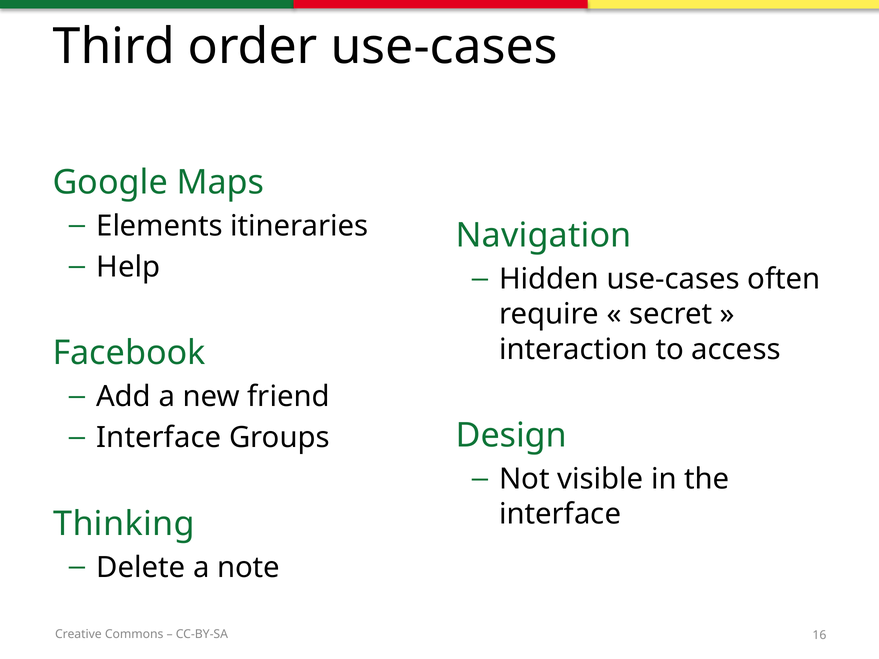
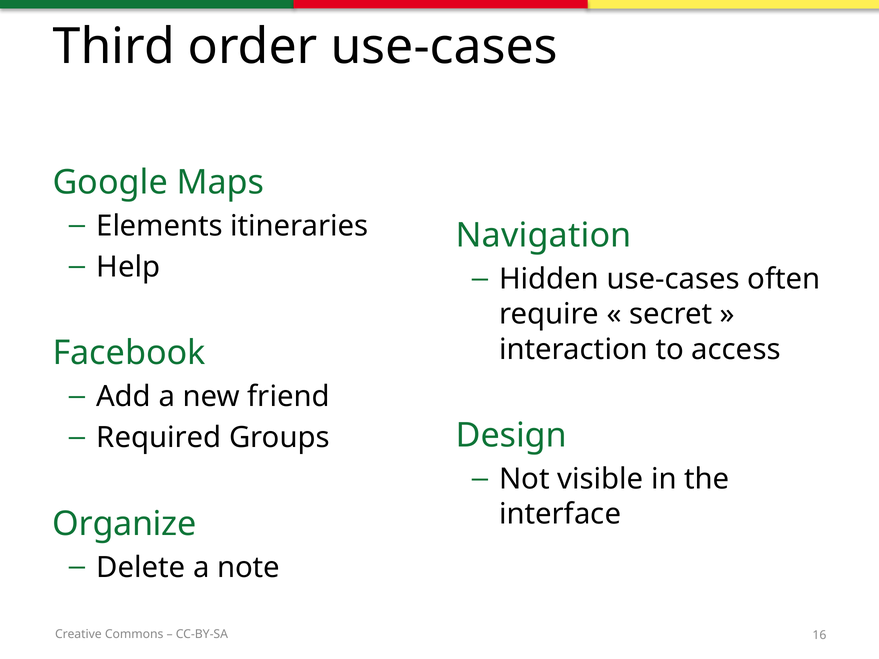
Interface at (159, 438): Interface -> Required
Thinking: Thinking -> Organize
